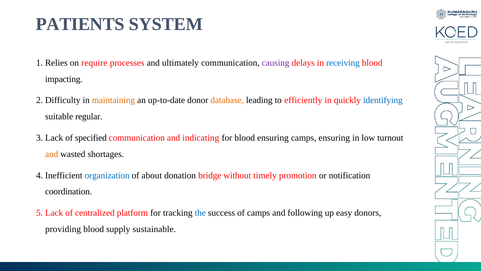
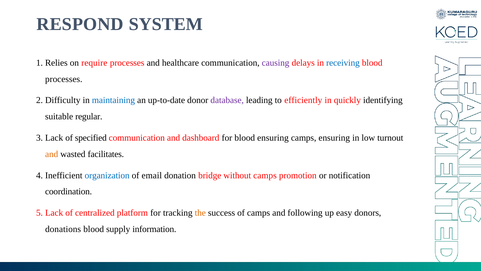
PATIENTS: PATIENTS -> RESPOND
ultimately: ultimately -> healthcare
impacting at (64, 79): impacting -> processes
maintaining colour: orange -> blue
database colour: orange -> purple
identifying colour: blue -> black
indicating: indicating -> dashboard
shortages: shortages -> facilitates
about: about -> email
without timely: timely -> camps
the colour: blue -> orange
providing: providing -> donations
sustainable: sustainable -> information
